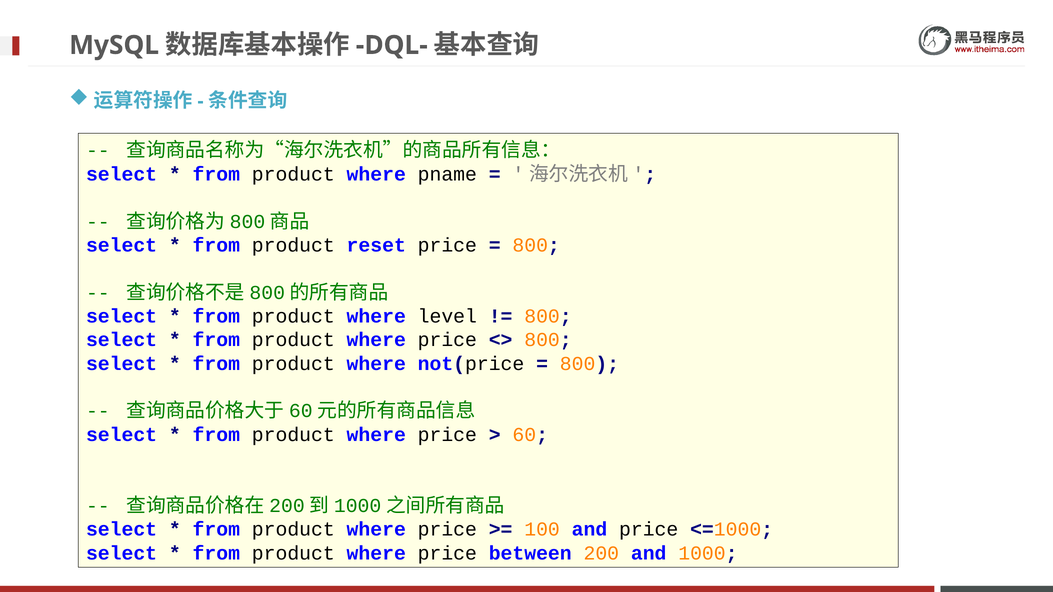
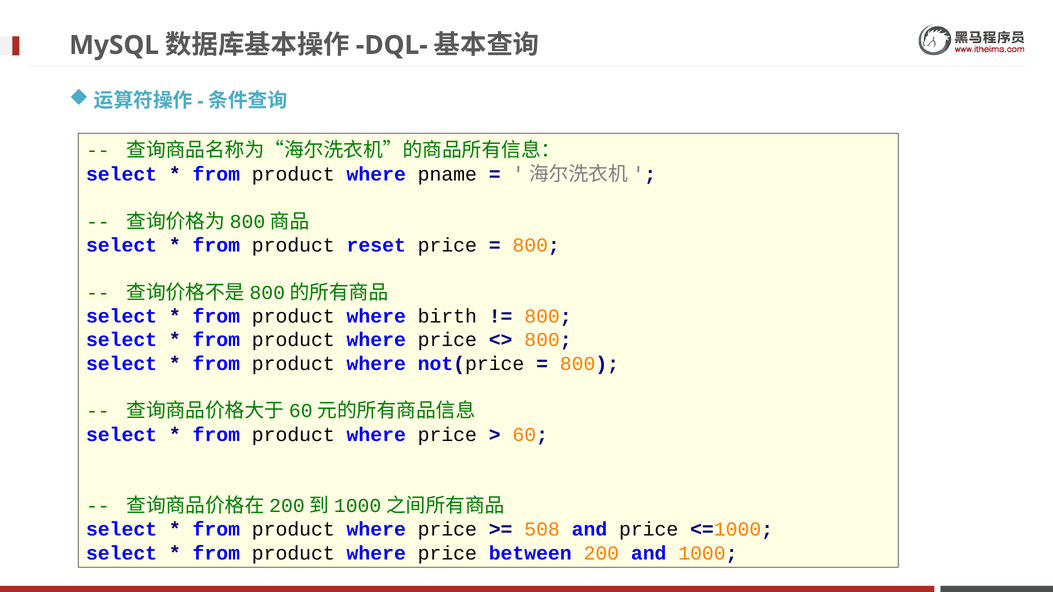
level: level -> birth
100: 100 -> 508
